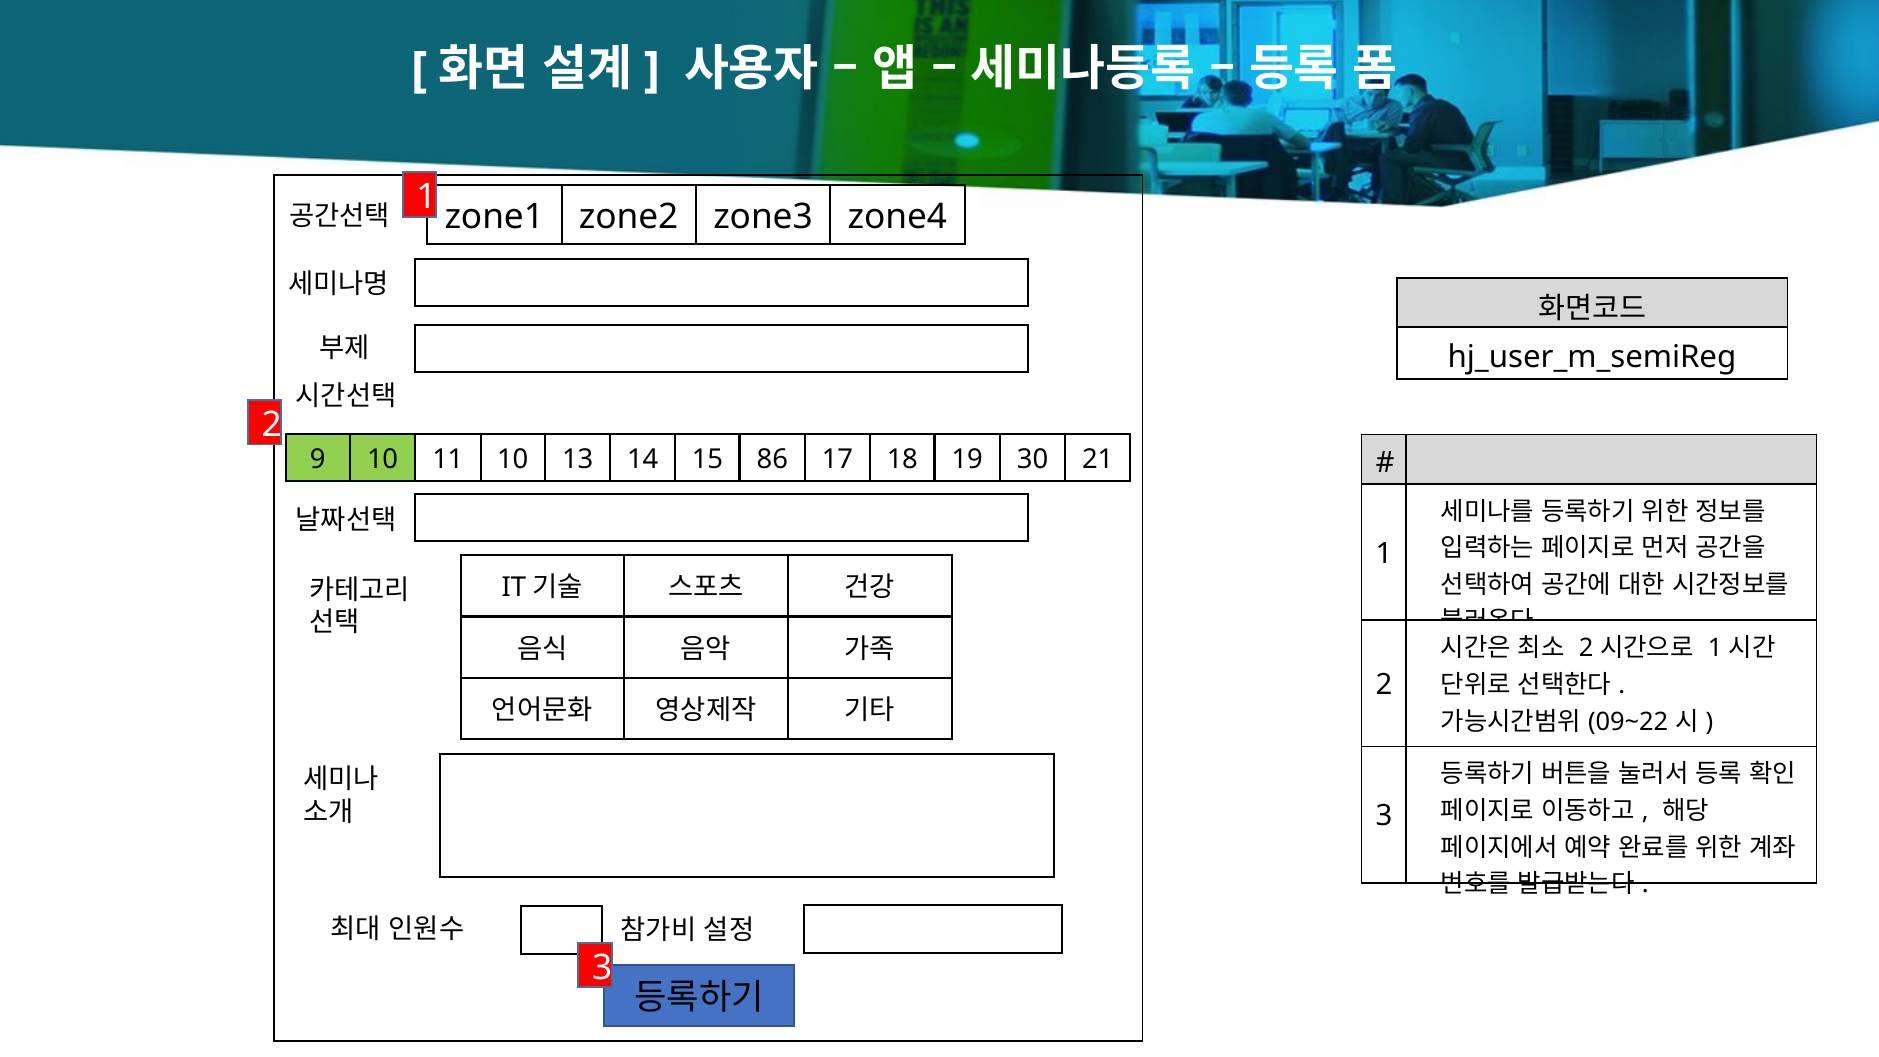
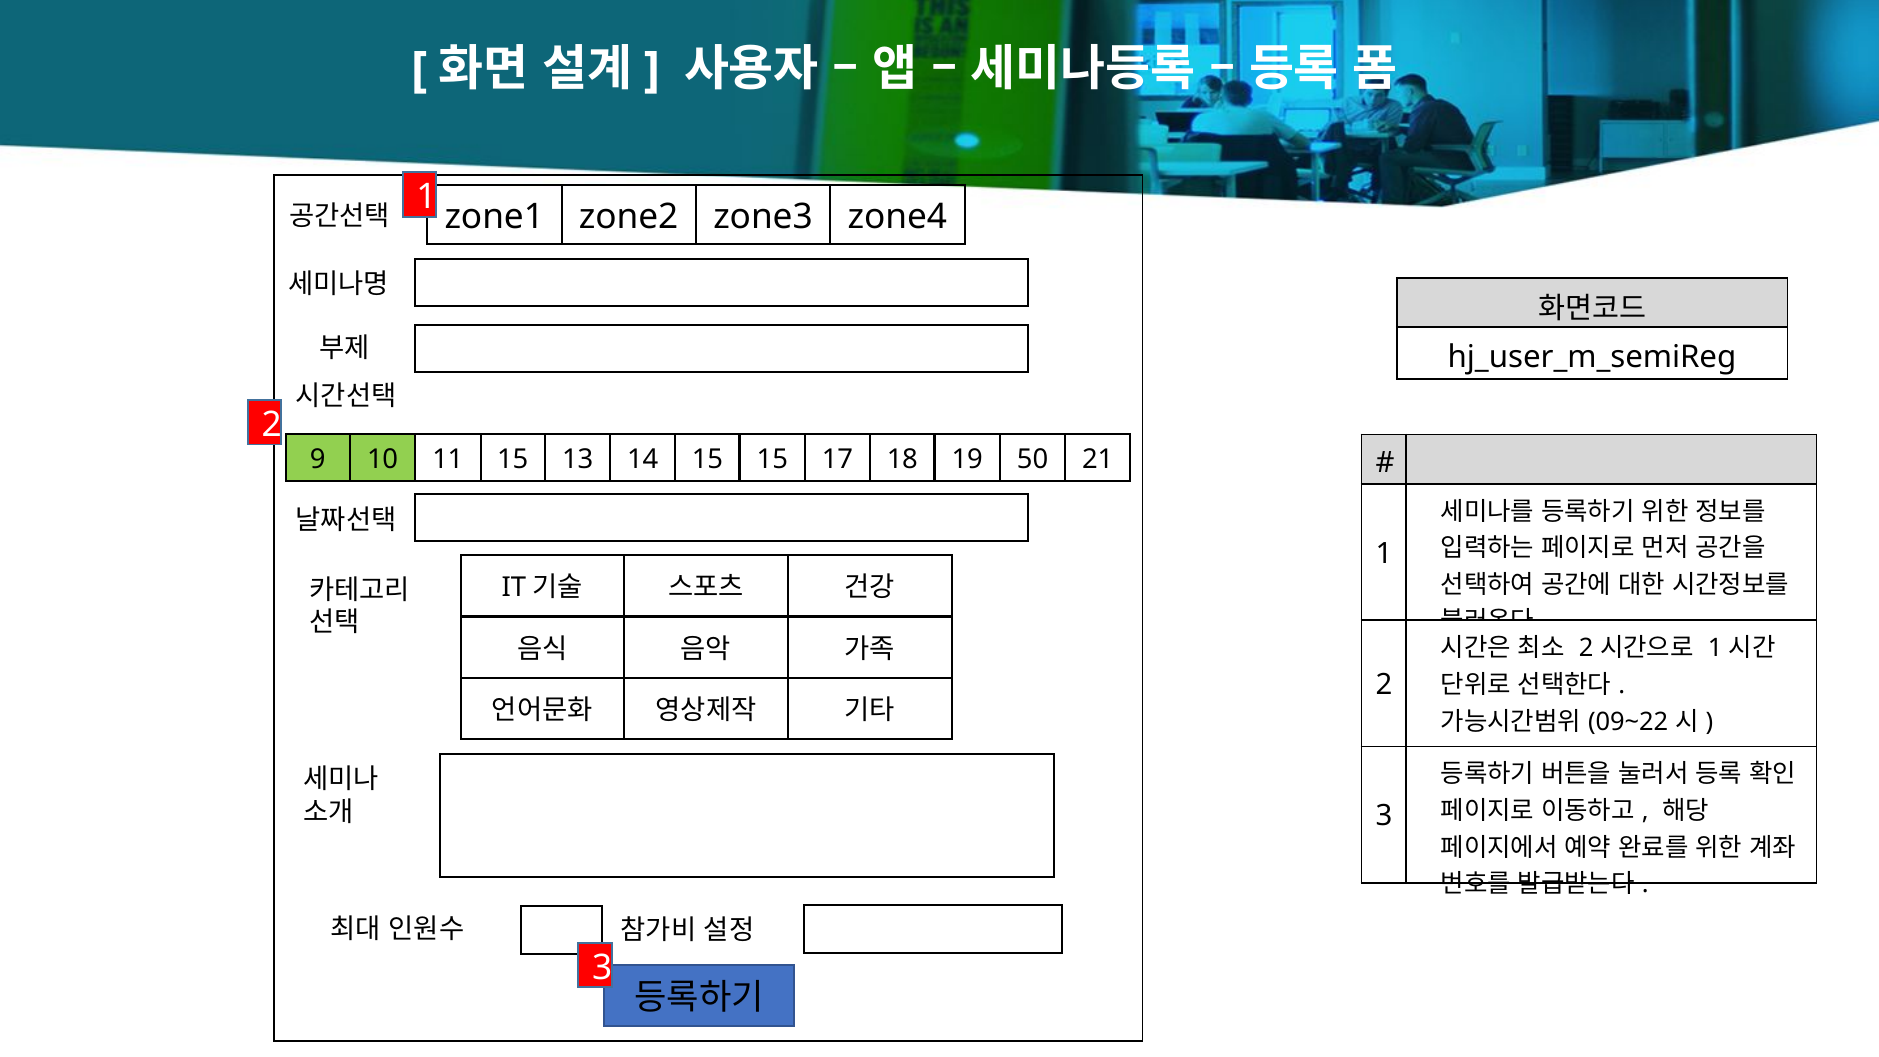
11 10: 10 -> 15
15 86: 86 -> 15
30: 30 -> 50
